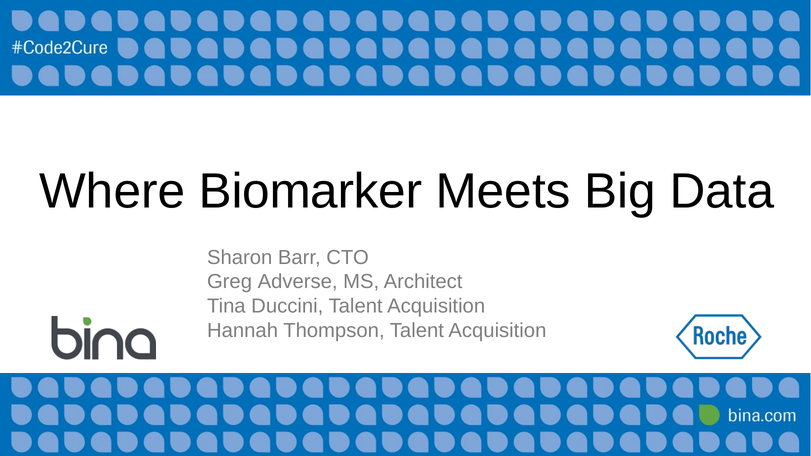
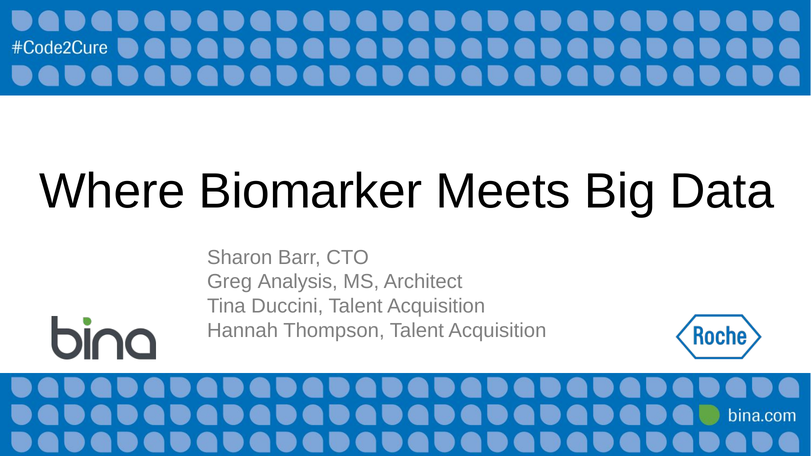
Adverse: Adverse -> Analysis
